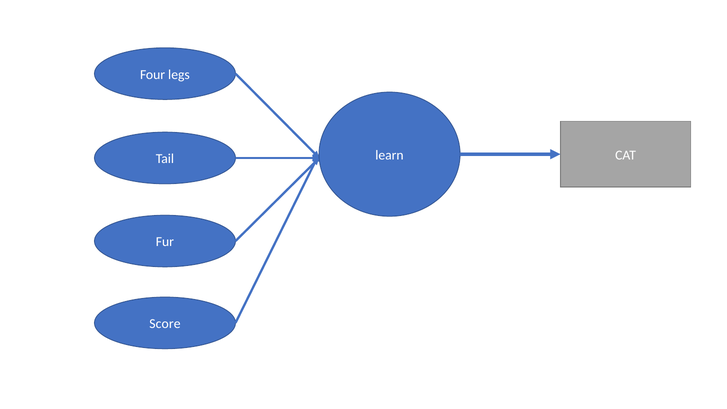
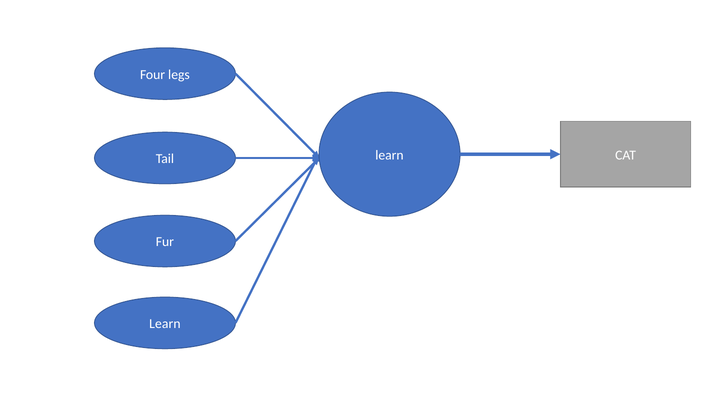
Score at (165, 324): Score -> Learn
